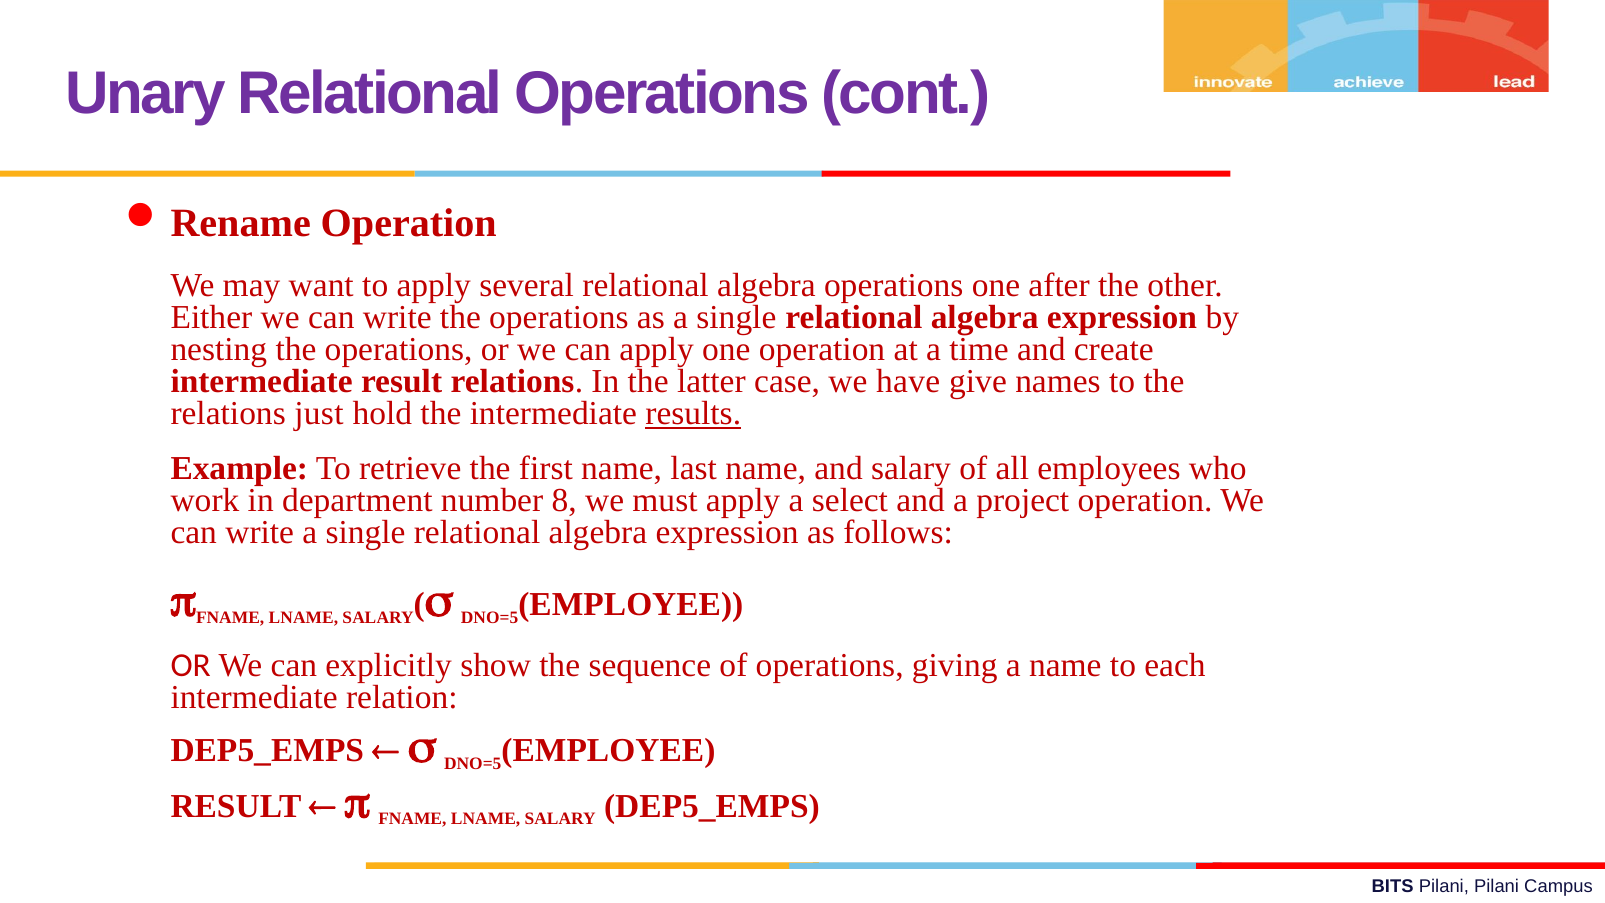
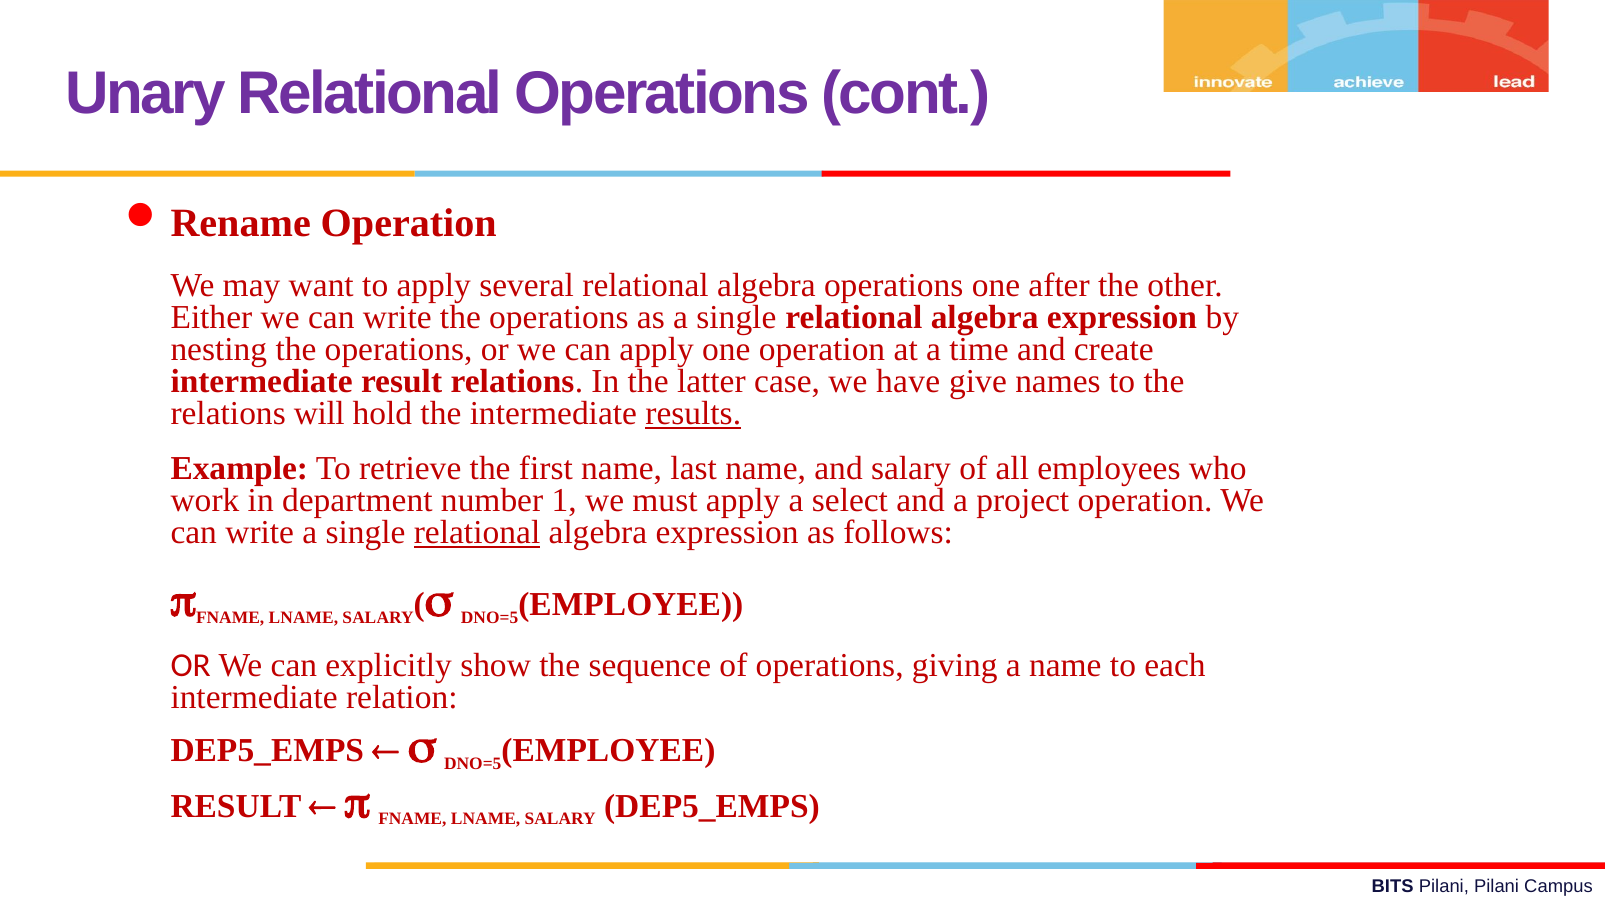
just: just -> will
8: 8 -> 1
relational at (477, 532) underline: none -> present
